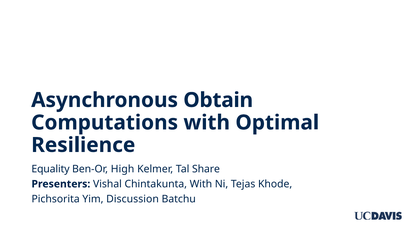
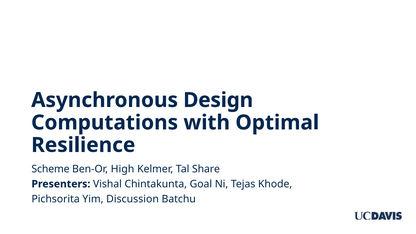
Obtain: Obtain -> Design
Equality: Equality -> Scheme
Chintakunta With: With -> Goal
